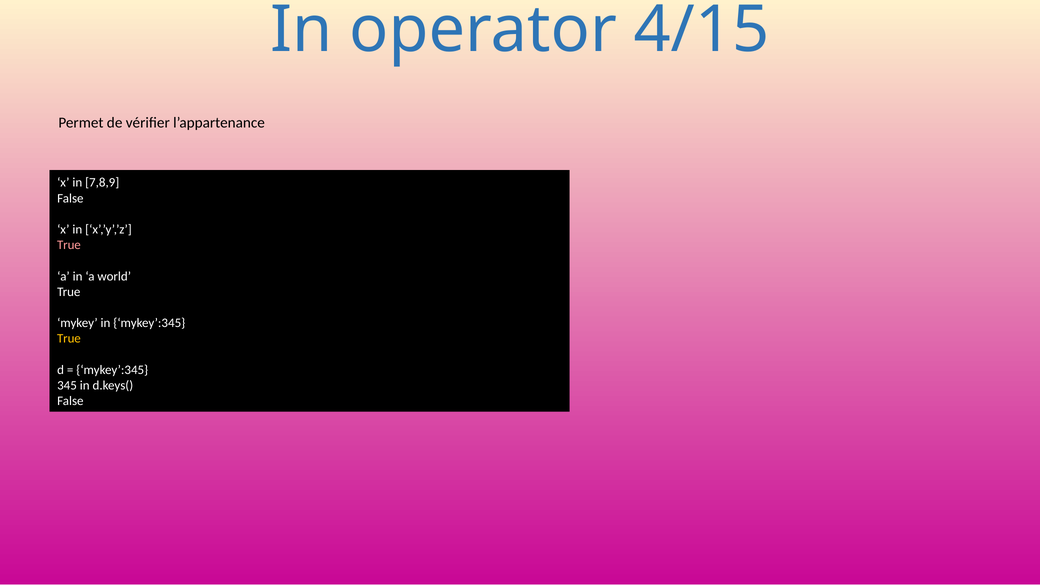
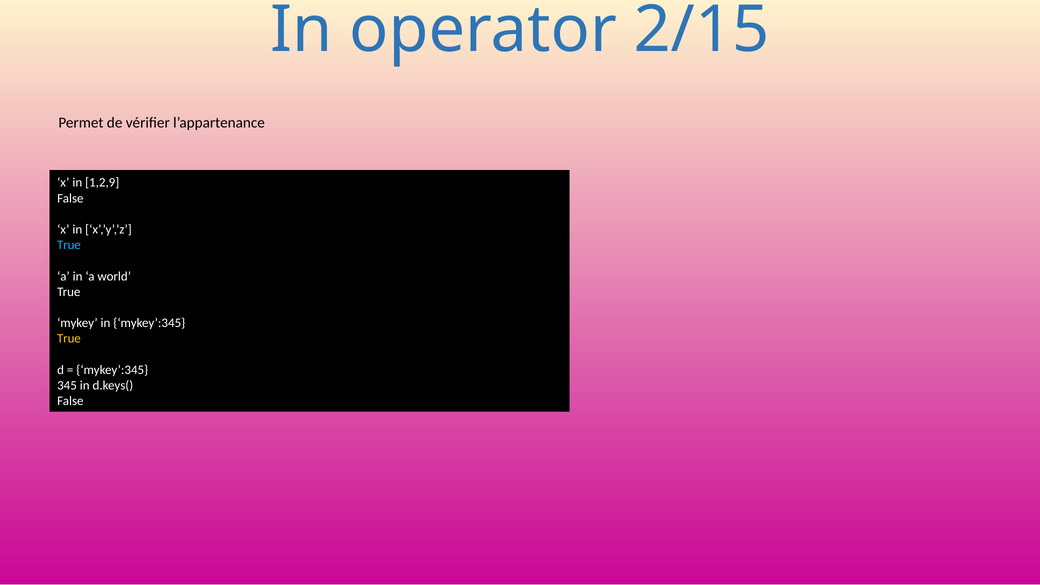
4/15: 4/15 -> 2/15
7,8,9: 7,8,9 -> 1,2,9
True at (69, 245) colour: pink -> light blue
